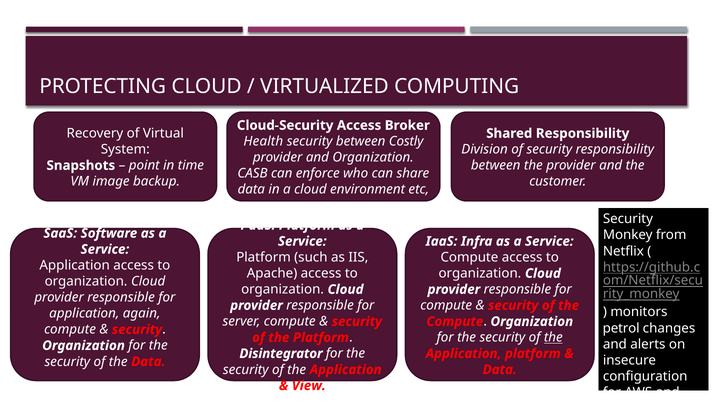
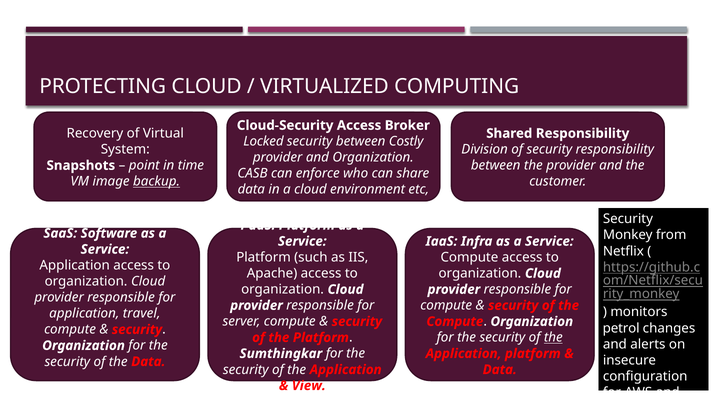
Health: Health -> Locked
backup underline: none -> present
again: again -> travel
Disintegrator: Disintegrator -> Sumthingkar
